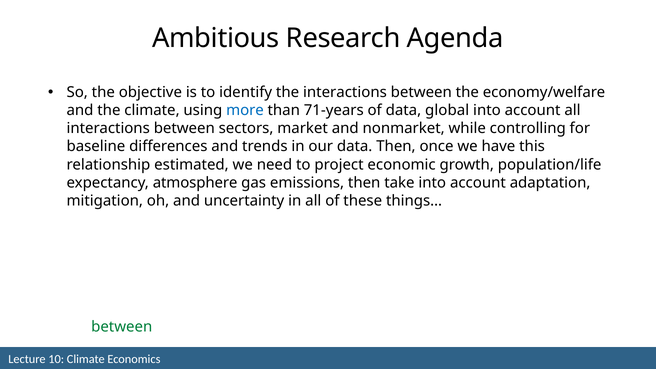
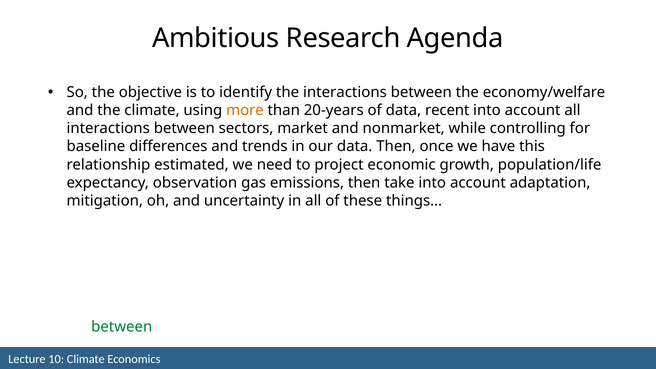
more colour: blue -> orange
71-years: 71-years -> 20-years
global: global -> recent
atmosphere: atmosphere -> observation
